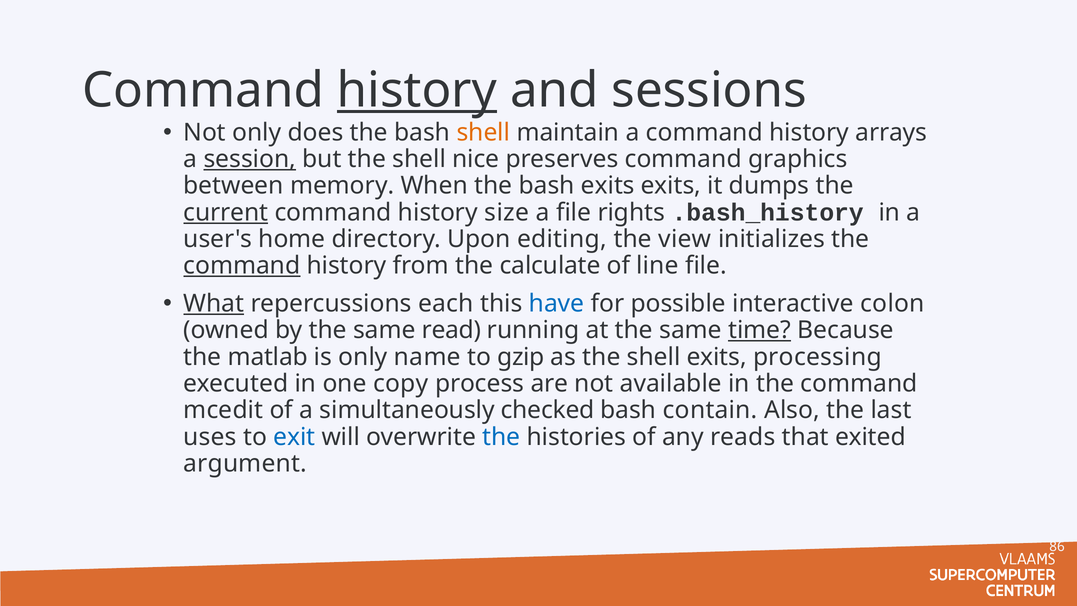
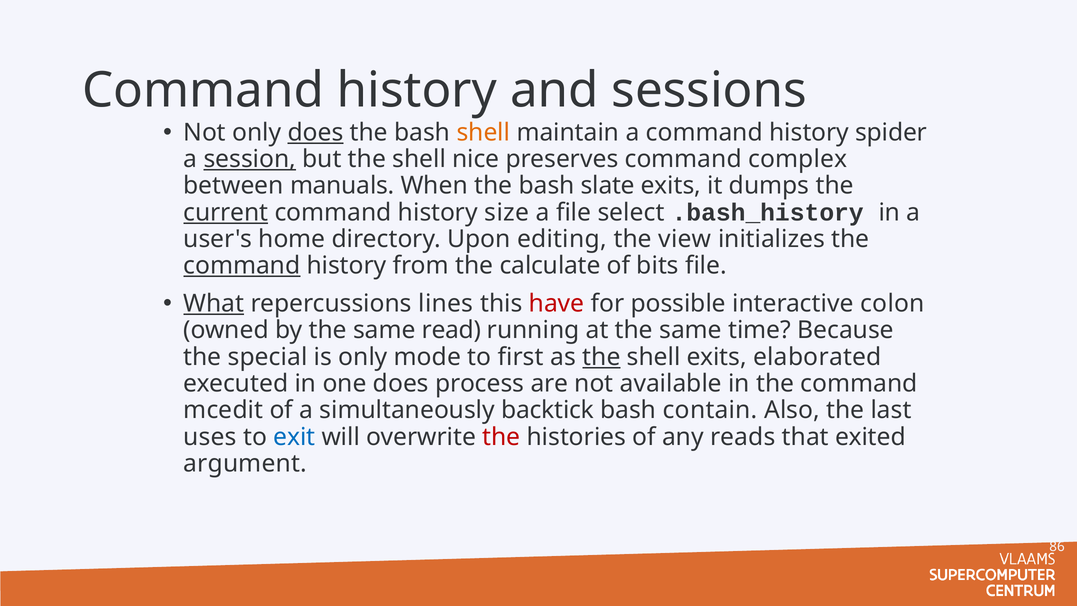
history at (417, 90) underline: present -> none
does at (316, 132) underline: none -> present
arrays: arrays -> spider
graphics: graphics -> complex
memory: memory -> manuals
bash exits: exits -> slate
rights: rights -> select
line: line -> bits
each: each -> lines
have colour: blue -> red
time underline: present -> none
matlab: matlab -> special
name: name -> mode
gzip: gzip -> first
the at (601, 357) underline: none -> present
processing: processing -> elaborated
one copy: copy -> does
checked: checked -> backtick
the at (501, 437) colour: blue -> red
